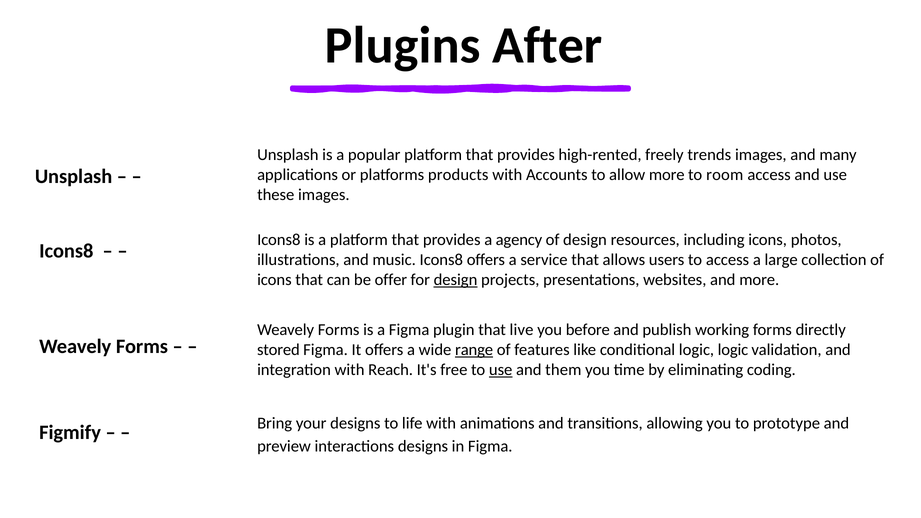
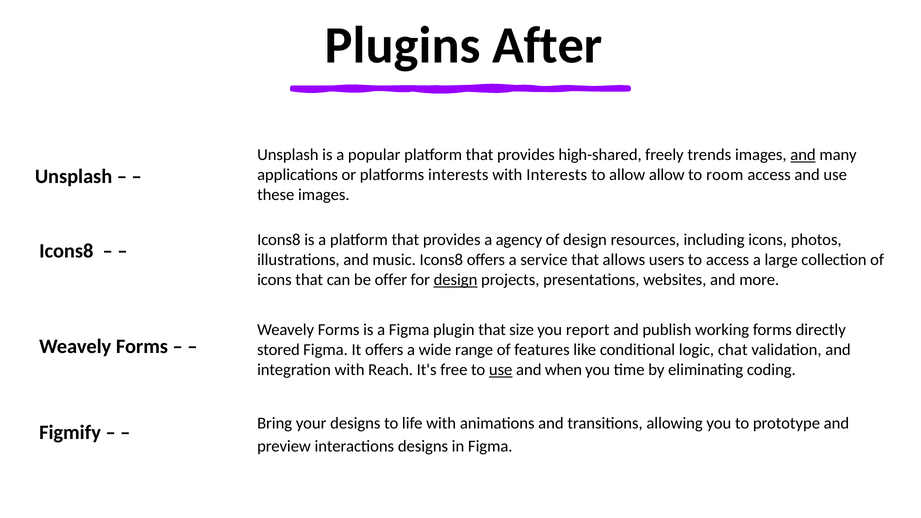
high-rented: high-rented -> high-shared
and at (803, 155) underline: none -> present
platforms products: products -> interests
with Accounts: Accounts -> Interests
allow more: more -> allow
live: live -> size
before: before -> report
range underline: present -> none
logic logic: logic -> chat
them: them -> when
